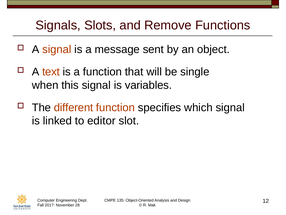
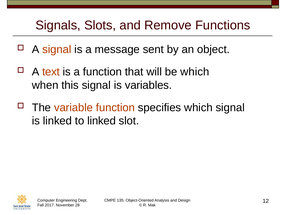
be single: single -> which
different: different -> variable
to editor: editor -> linked
